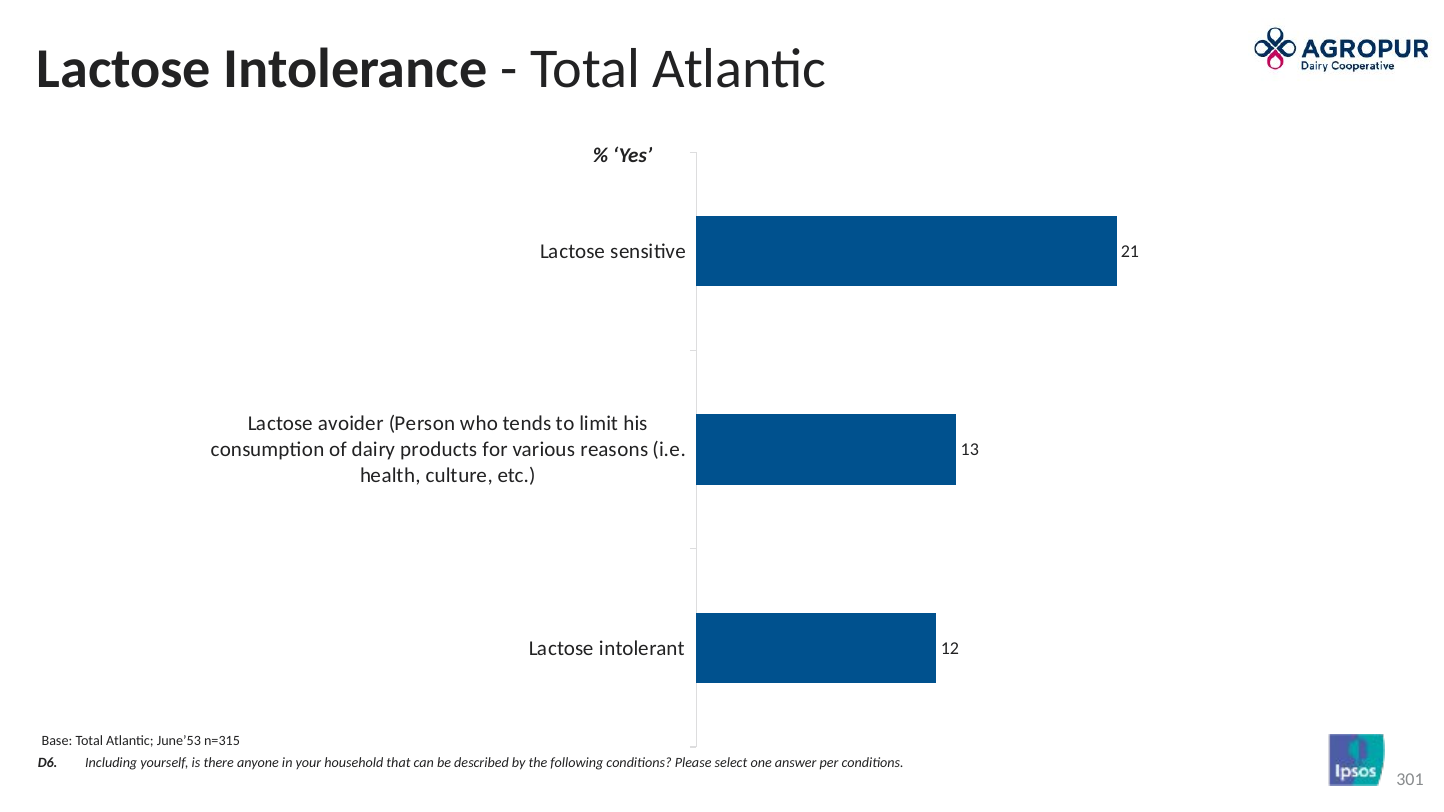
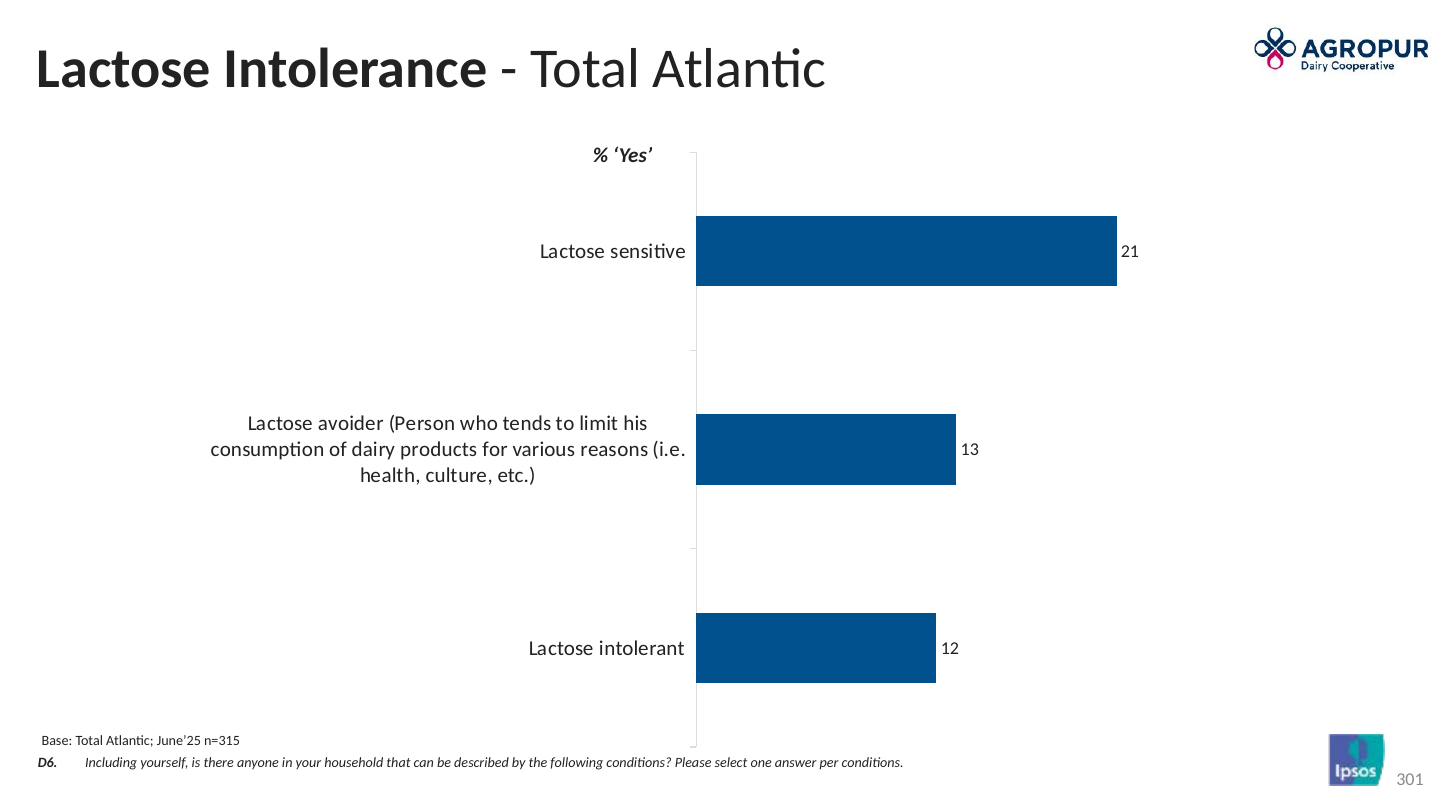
June’53: June’53 -> June’25
